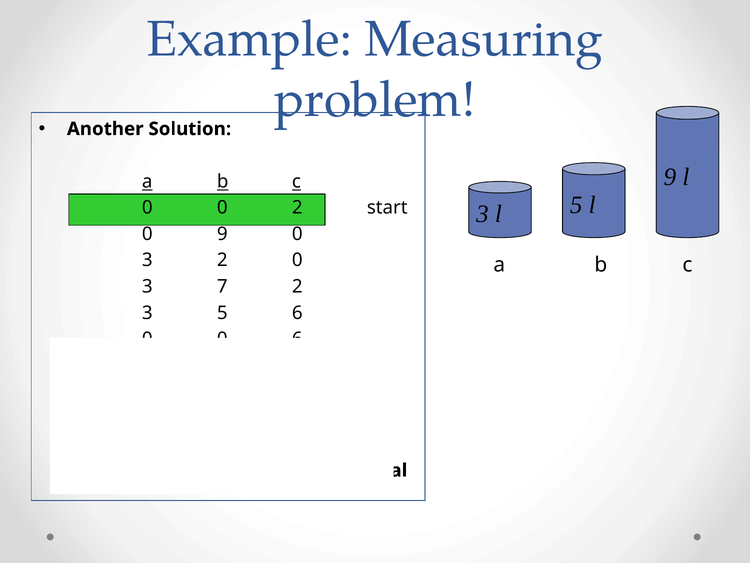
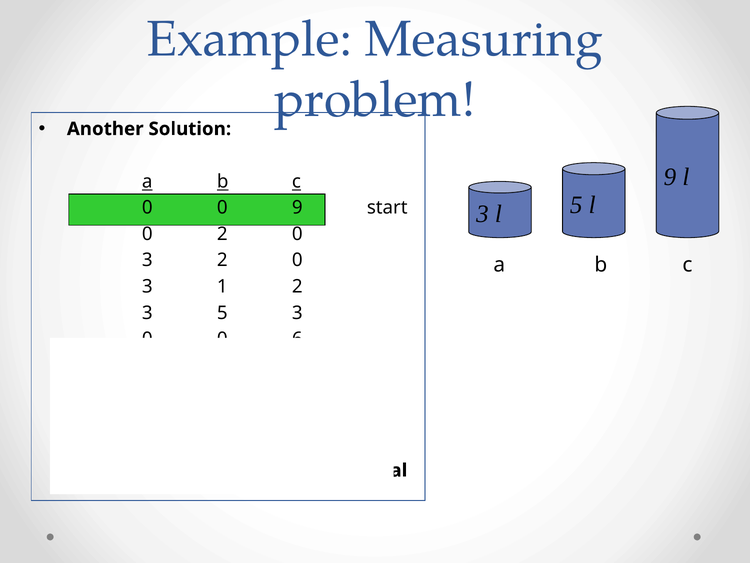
0 2: 2 -> 9
0 9: 9 -> 2
3 7: 7 -> 1
3 5 6: 6 -> 3
